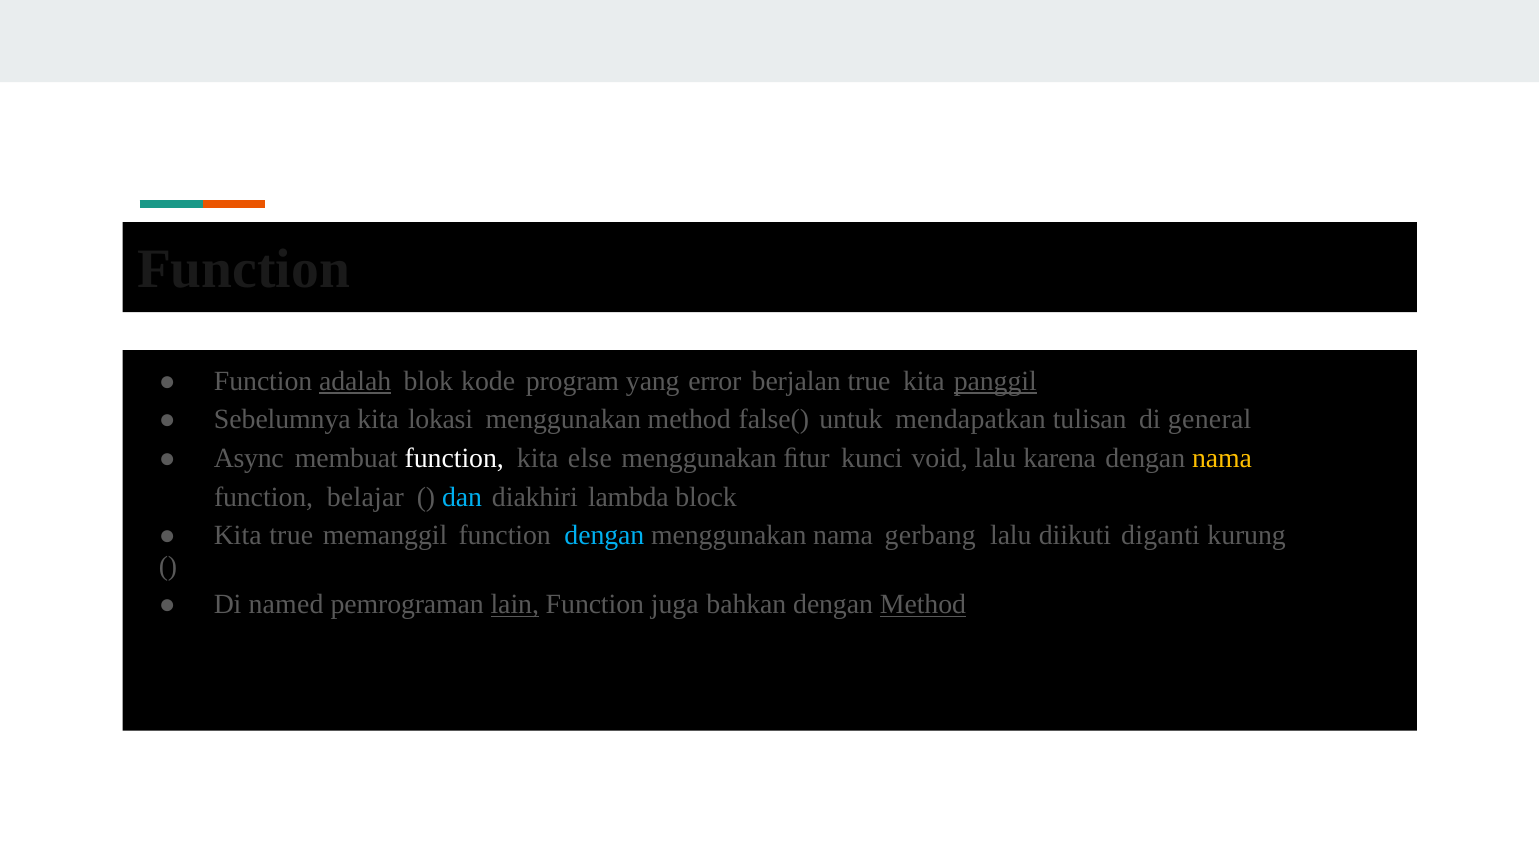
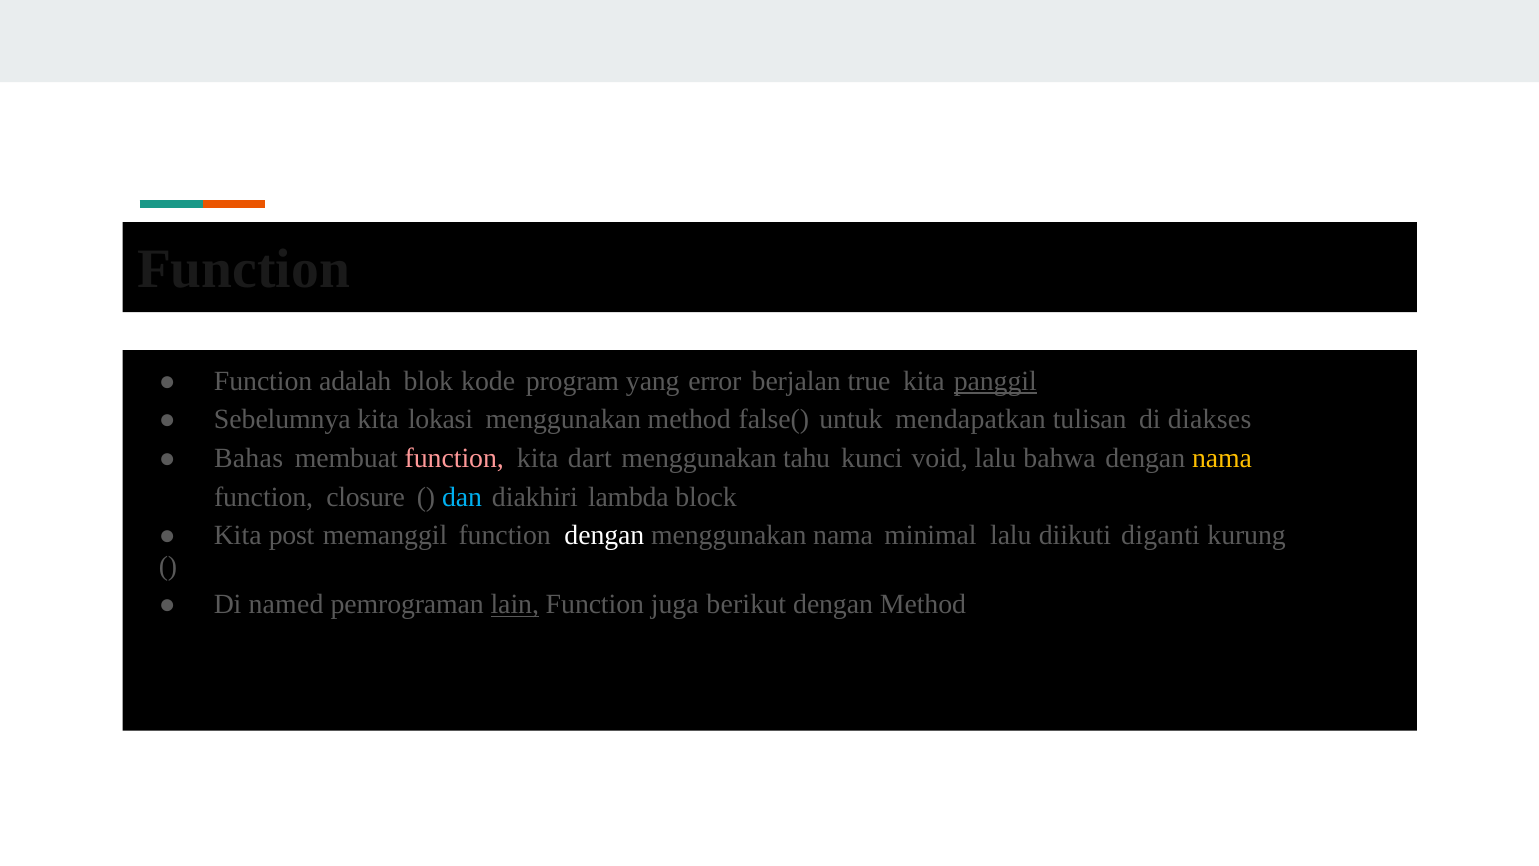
adalah underline: present -> none
general: general -> diakses
Async: Async -> Bahas
function at (454, 459) colour: white -> pink
else: else -> dart
ﬁtur: ﬁtur -> tahu
karena: karena -> bahwa
belajar: belajar -> closure
Kita true: true -> post
dengan at (604, 535) colour: light blue -> white
gerbang: gerbang -> minimal
bahkan: bahkan -> berikut
Method at (923, 604) underline: present -> none
